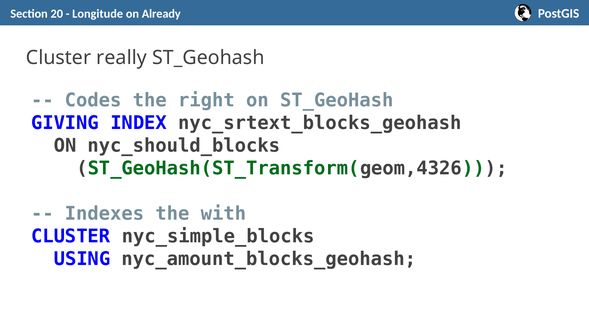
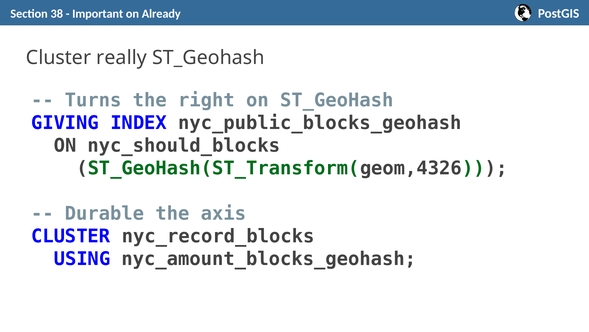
20: 20 -> 38
Longitude: Longitude -> Important
Codes: Codes -> Turns
nyc_srtext_blocks_geohash: nyc_srtext_blocks_geohash -> nyc_public_blocks_geohash
Indexes: Indexes -> Durable
with: with -> axis
nyc_simple_blocks: nyc_simple_blocks -> nyc_record_blocks
